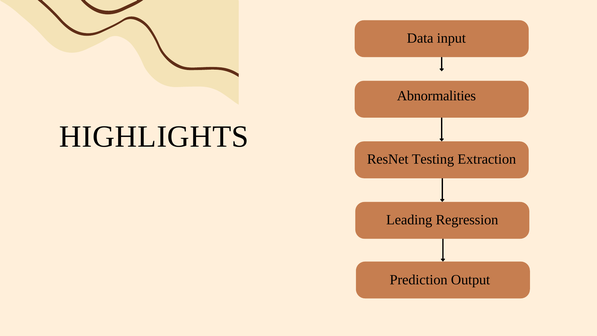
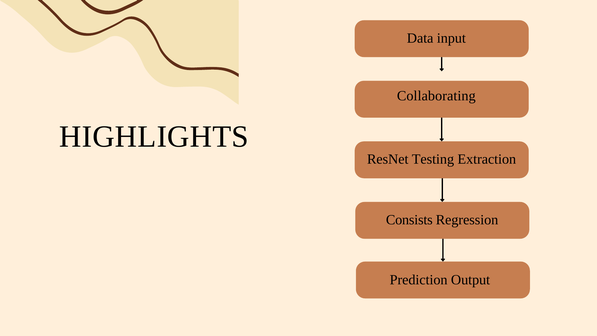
Abnormalities: Abnormalities -> Collaborating
Leading: Leading -> Consists
